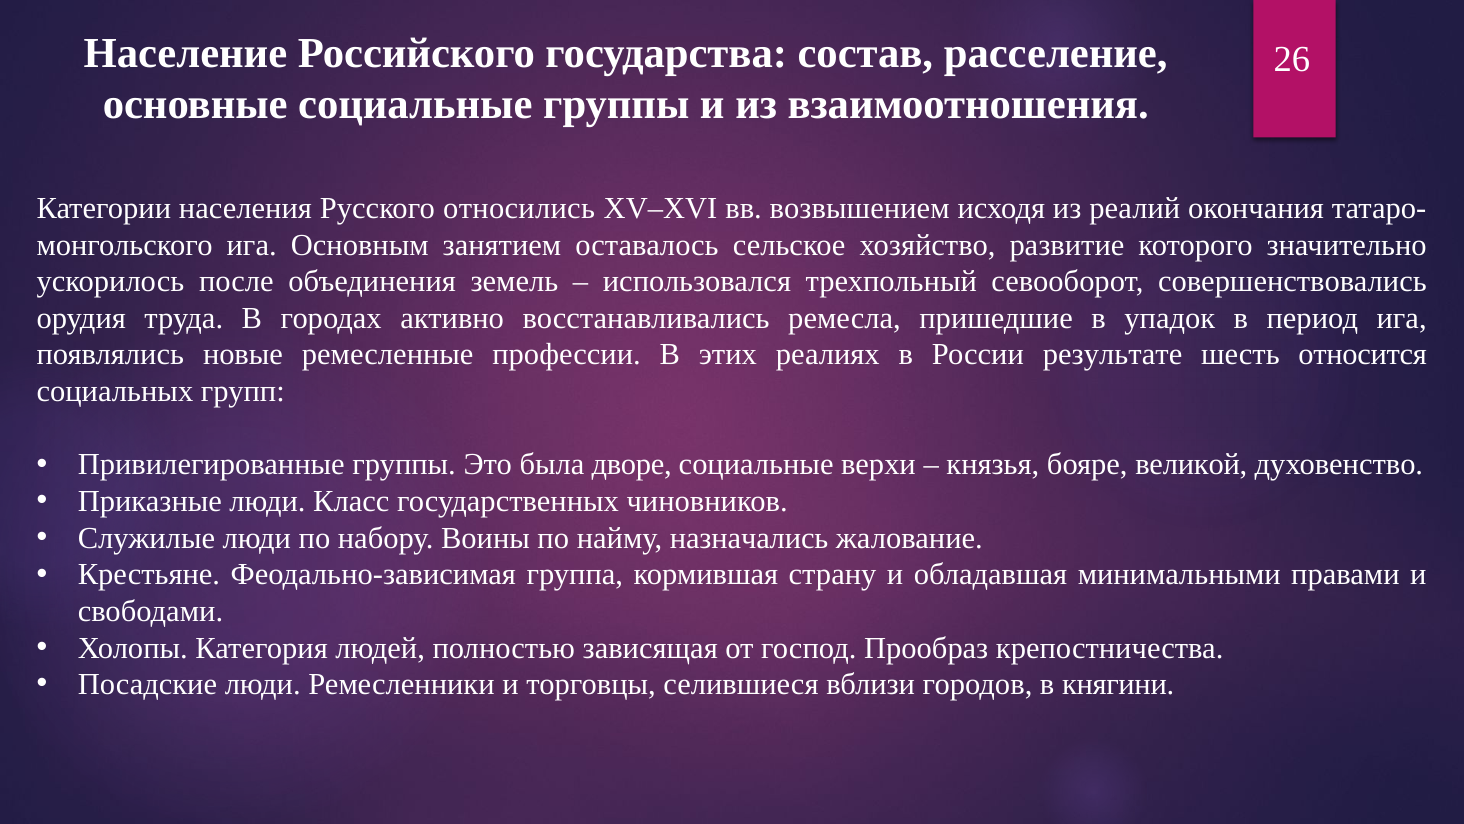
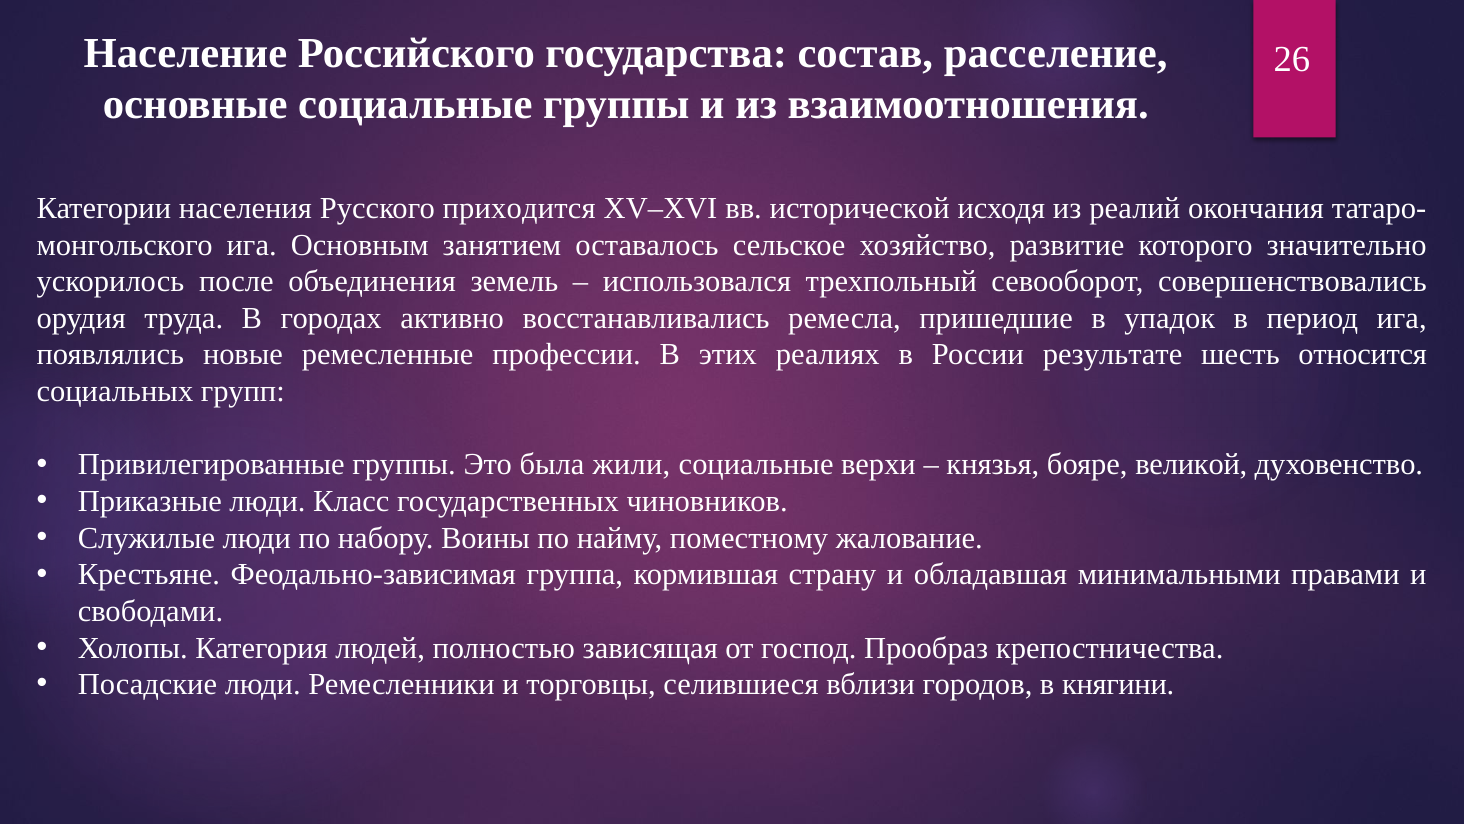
относились: относились -> приходится
возвышением: возвышением -> исторической
дворе: дворе -> жили
назначались: назначались -> поместному
